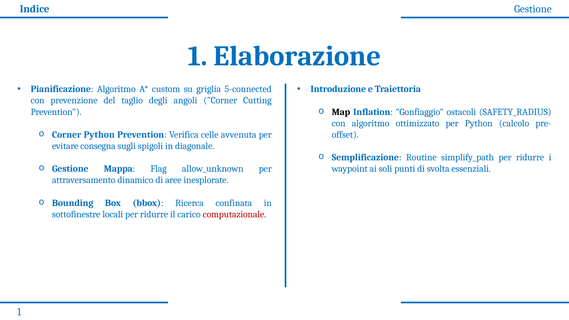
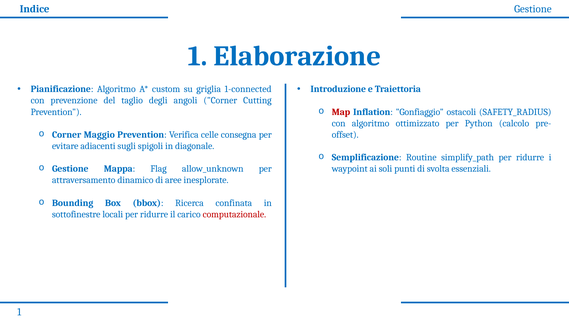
5-connected: 5-connected -> 1-connected
Map colour: black -> red
Corner Python: Python -> Maggio
avvenuta: avvenuta -> consegna
consegna: consegna -> adiacenti
